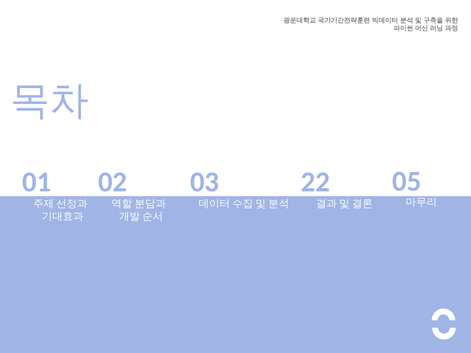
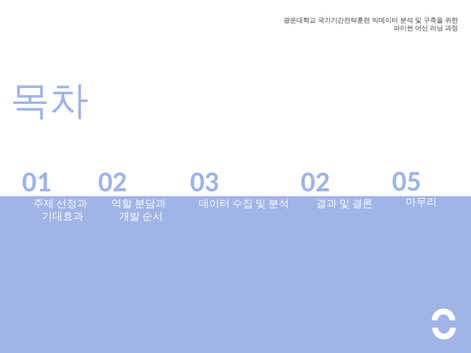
03 22: 22 -> 02
